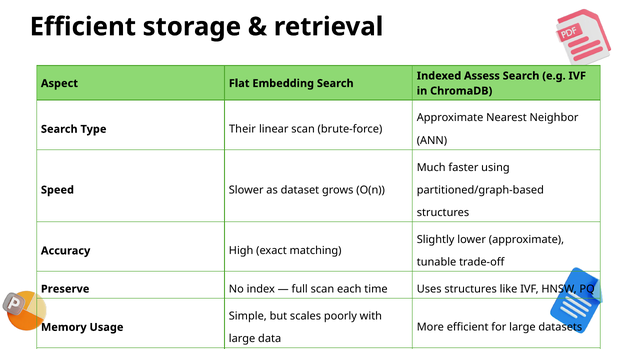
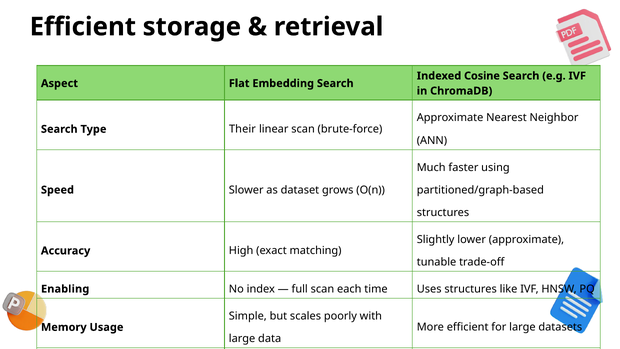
Assess: Assess -> Cosine
Preserve: Preserve -> Enabling
